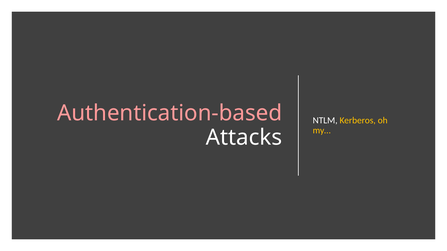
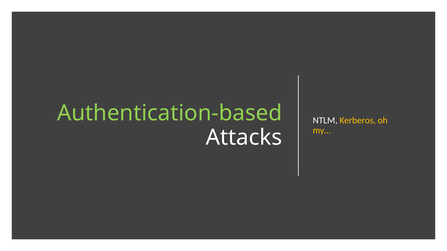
Authentication-based colour: pink -> light green
